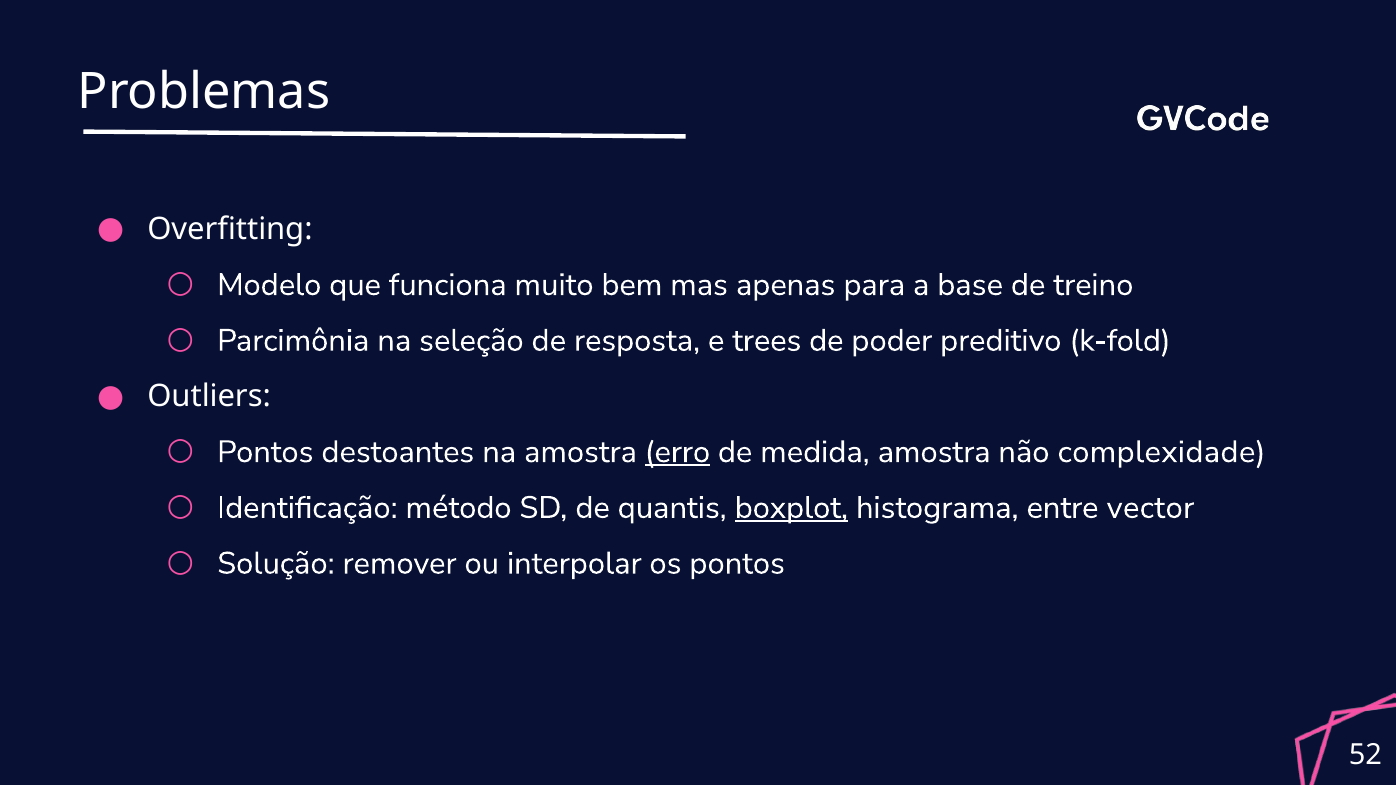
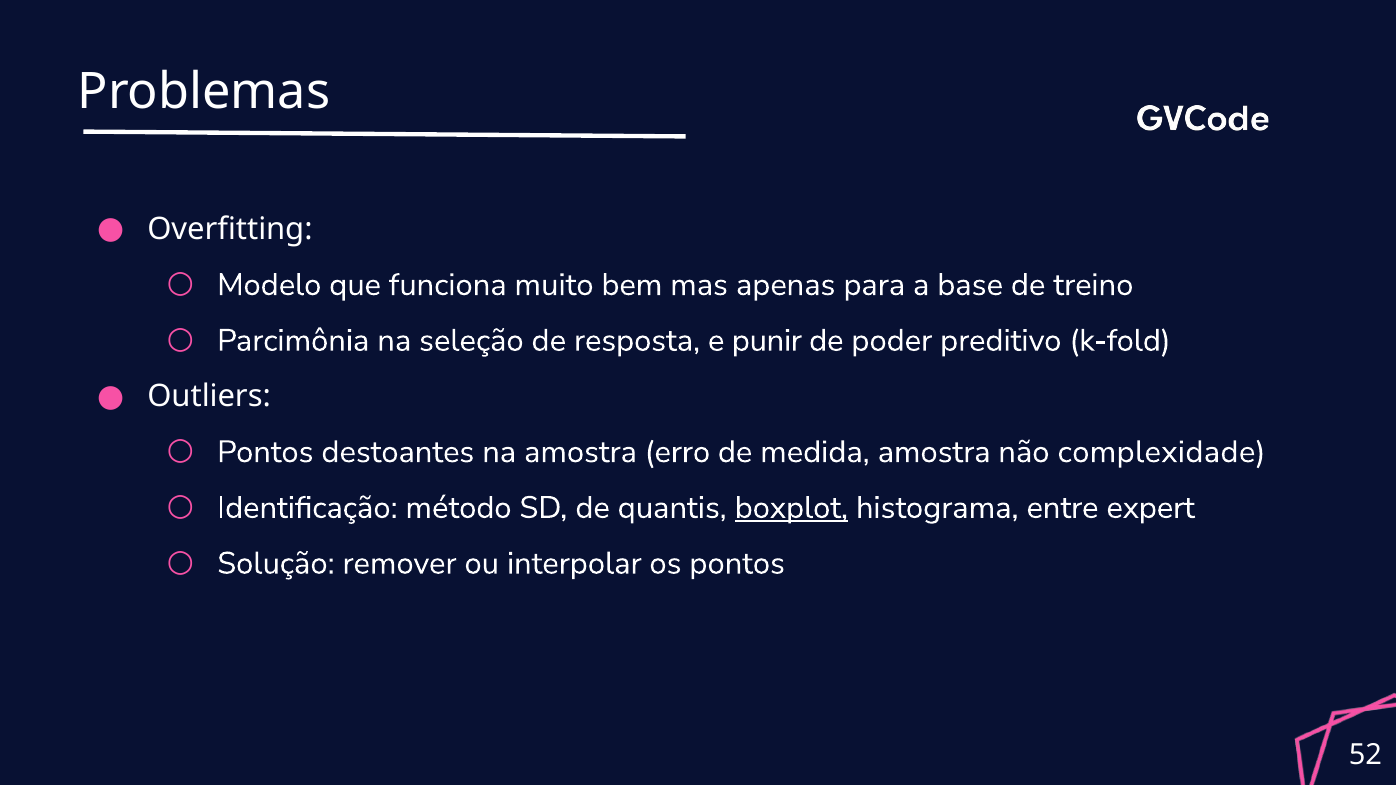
trees: trees -> punir
erro underline: present -> none
vector: vector -> expert
